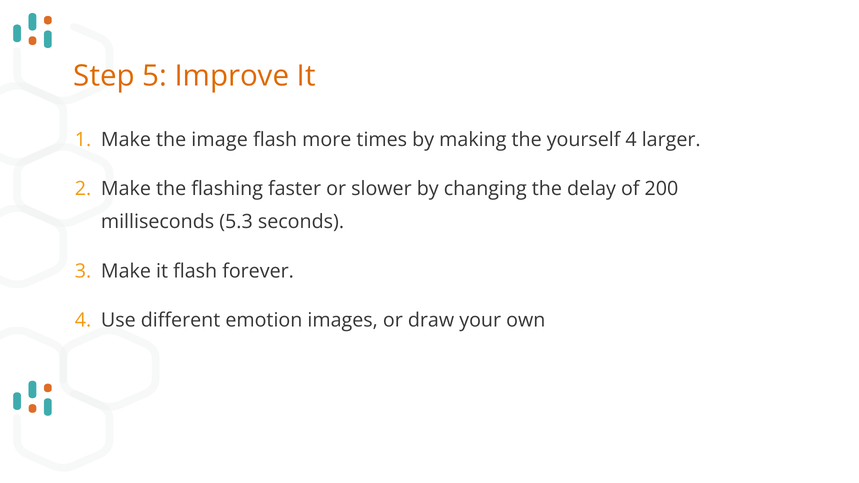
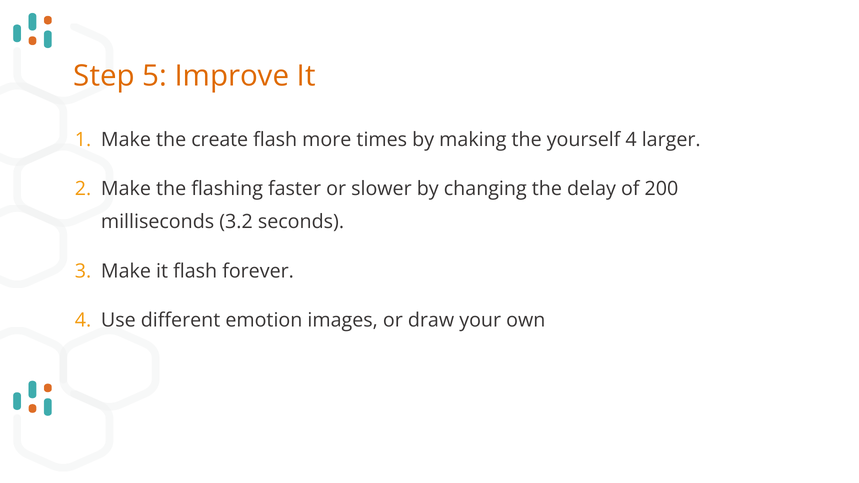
image: image -> create
5.3: 5.3 -> 3.2
